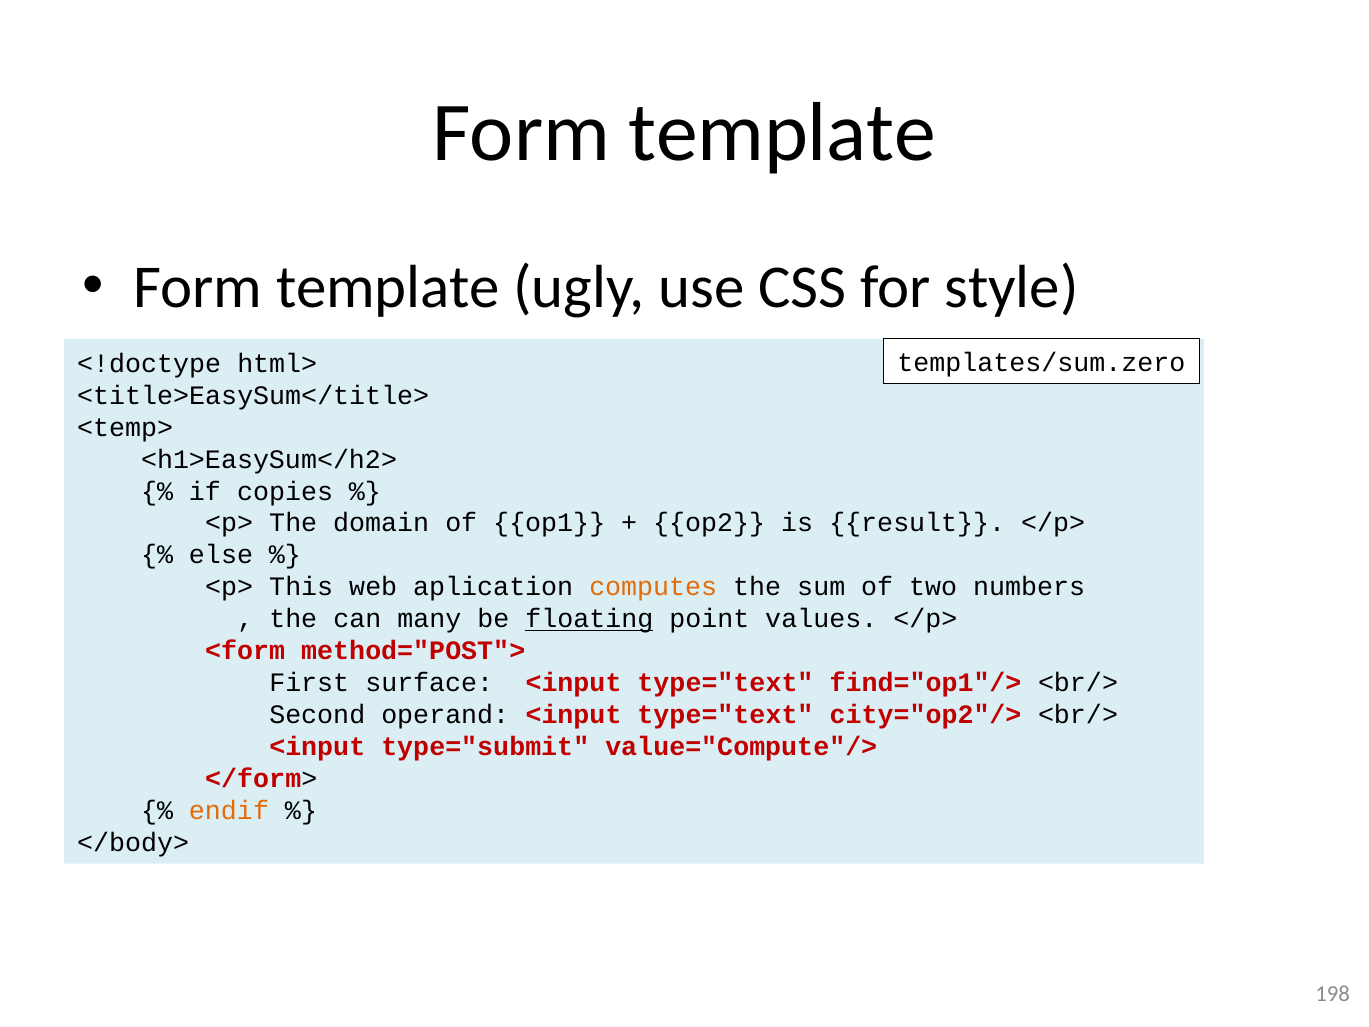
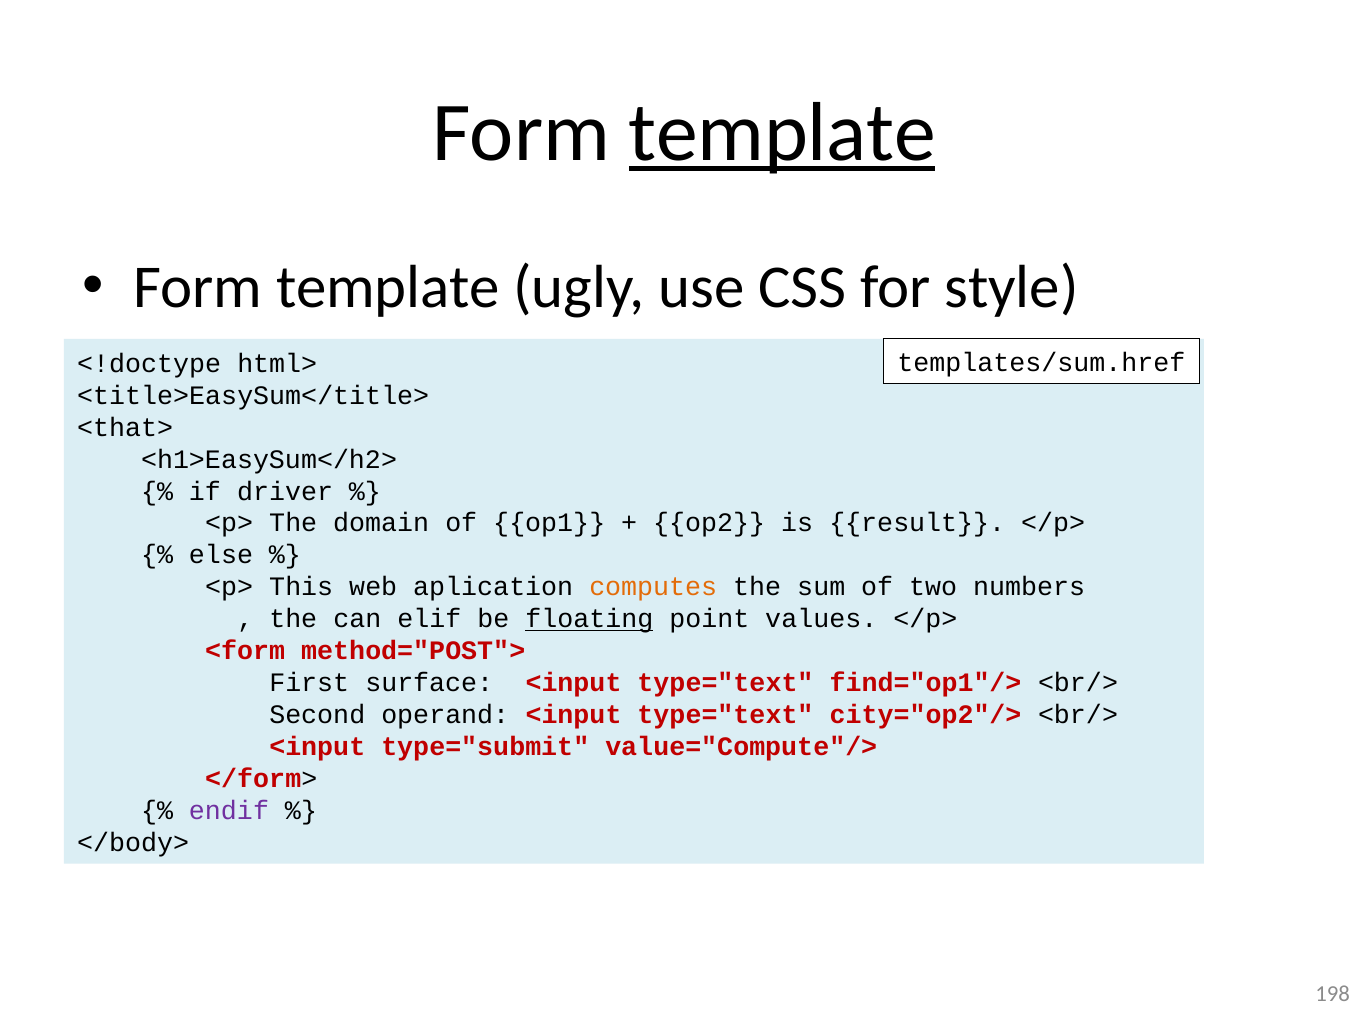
template at (782, 133) underline: none -> present
templates/sum.zero: templates/sum.zero -> templates/sum.href
<temp>: <temp> -> <that>
copies: copies -> driver
many: many -> elif
endif colour: orange -> purple
